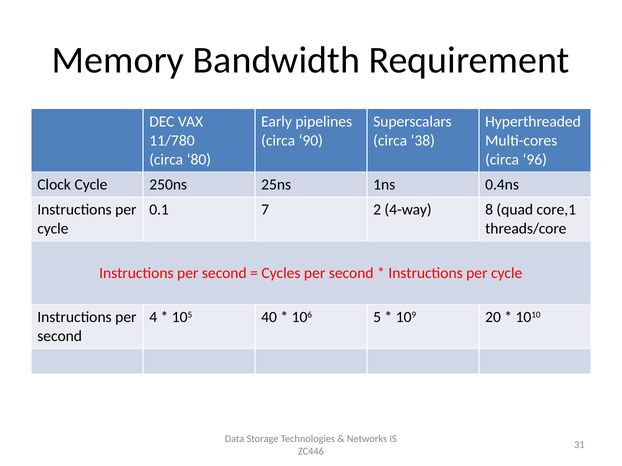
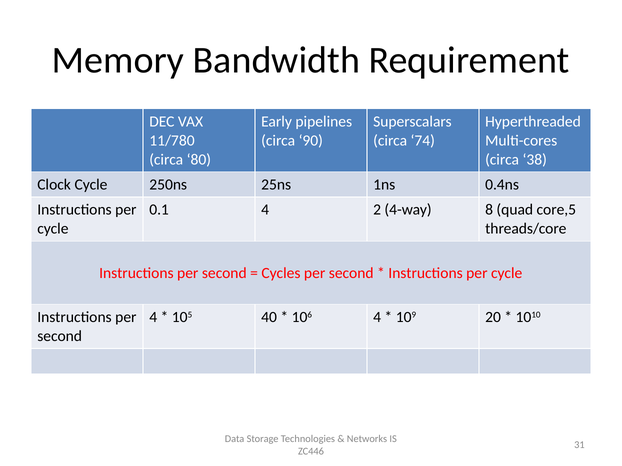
38: 38 -> 74
96: 96 -> 38
0.1 7: 7 -> 4
core,1: core,1 -> core,5
106 5: 5 -> 4
